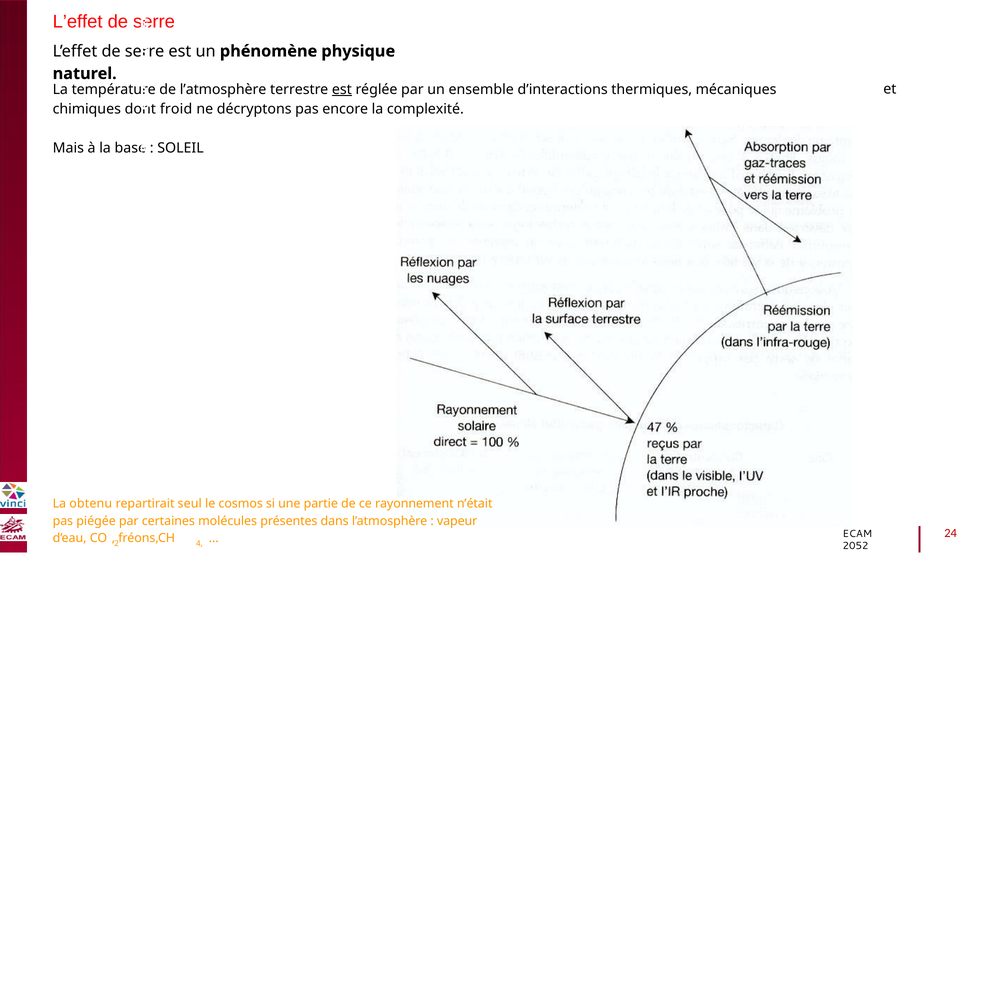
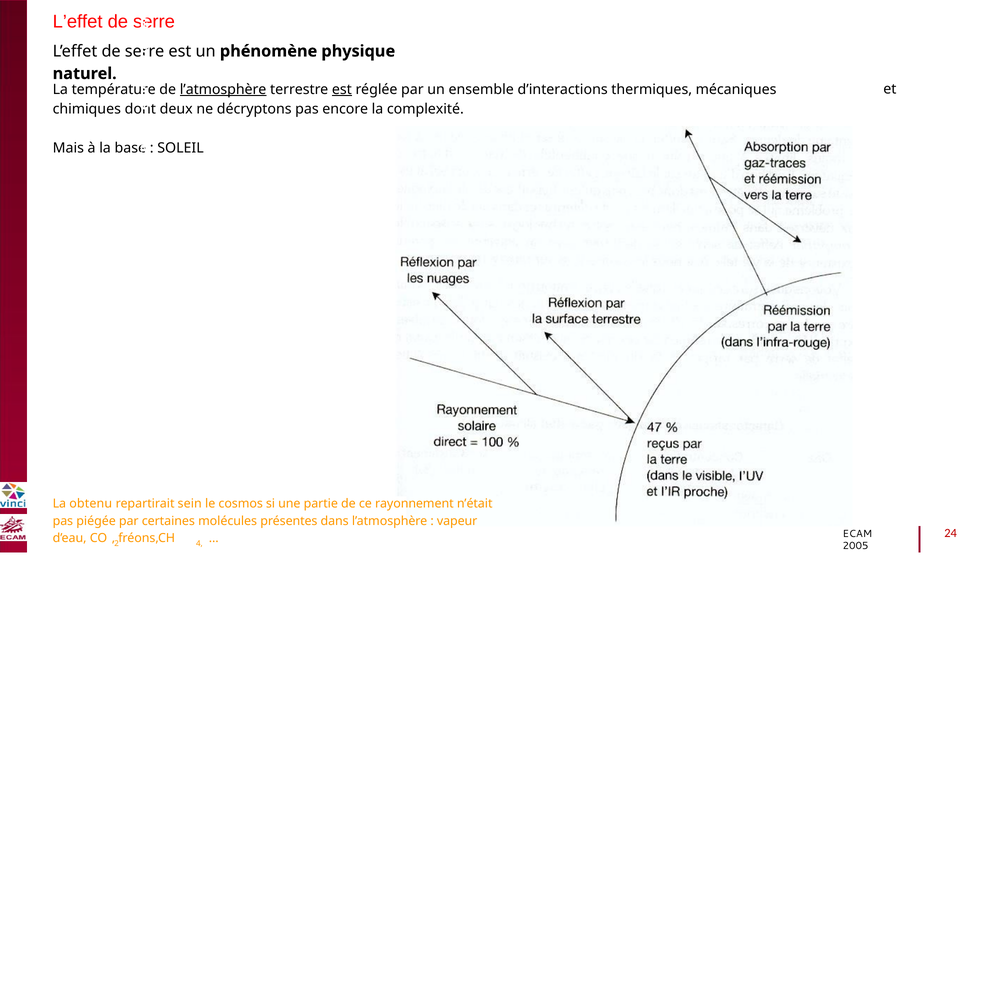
l’atmosphère at (223, 89) underline: none -> present
froid: froid -> deux
seul: seul -> sein
2052: 2052 -> 2005
